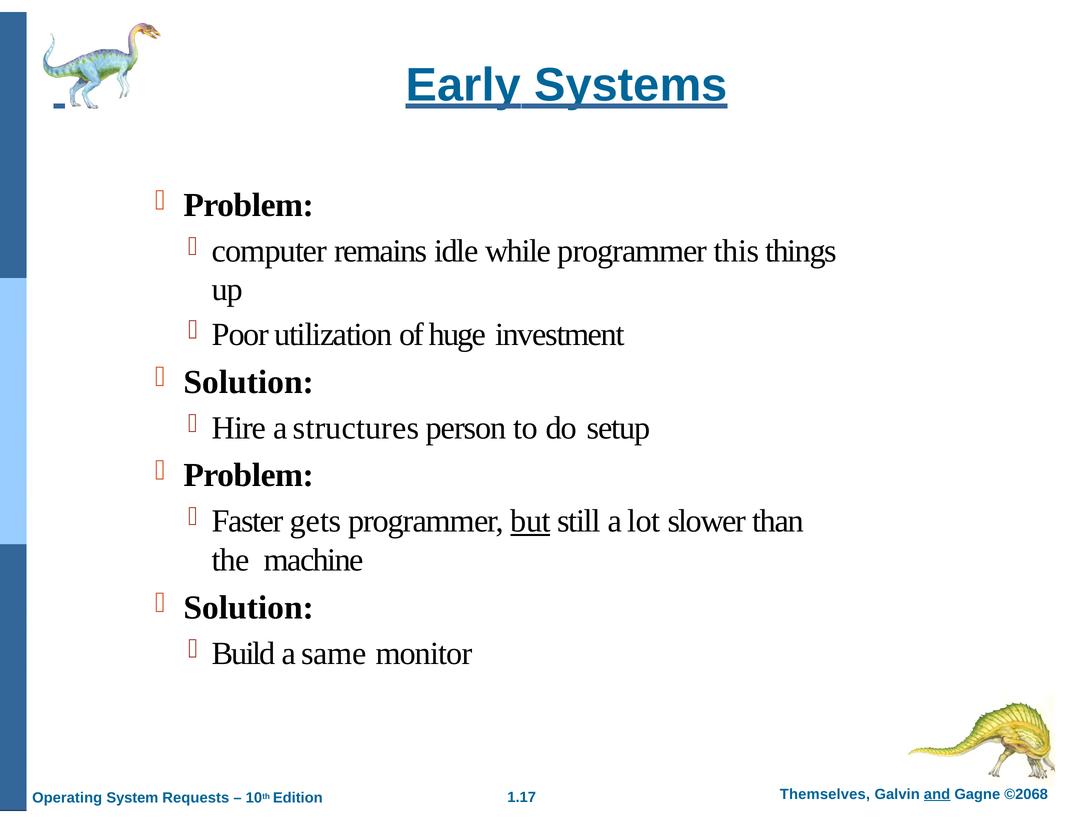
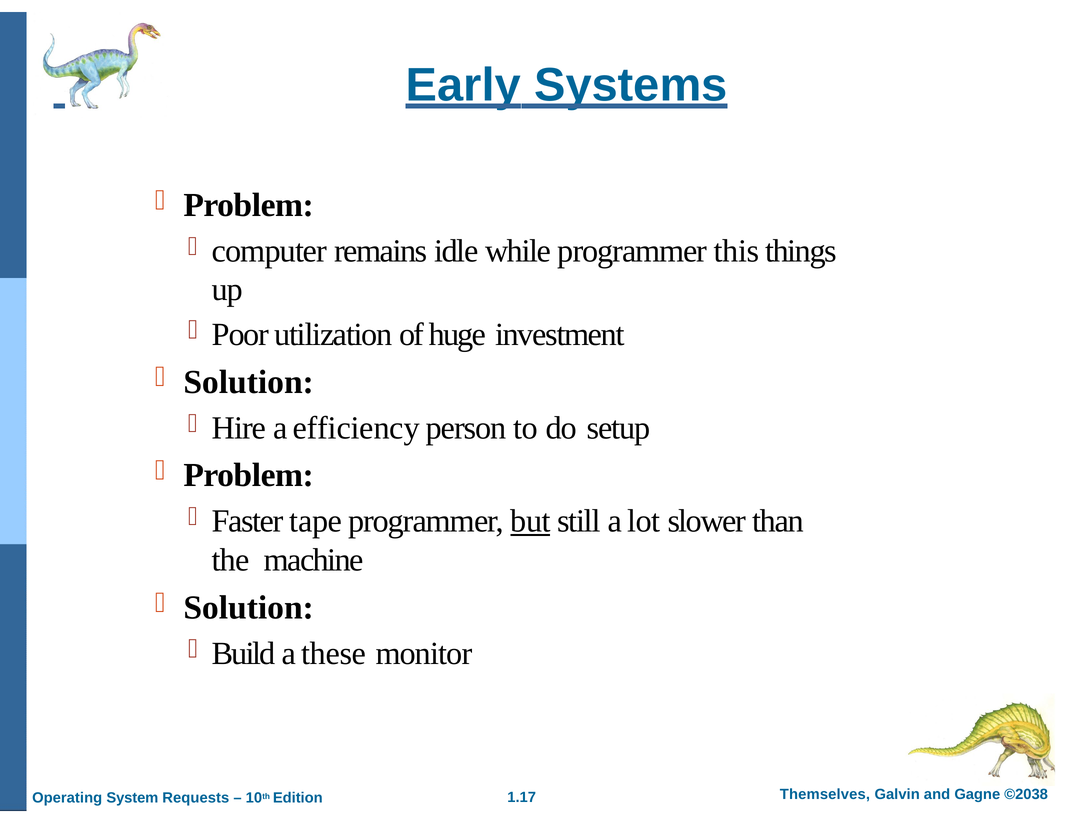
structures: structures -> efficiency
gets: gets -> tape
same: same -> these
and underline: present -> none
©2068: ©2068 -> ©2038
